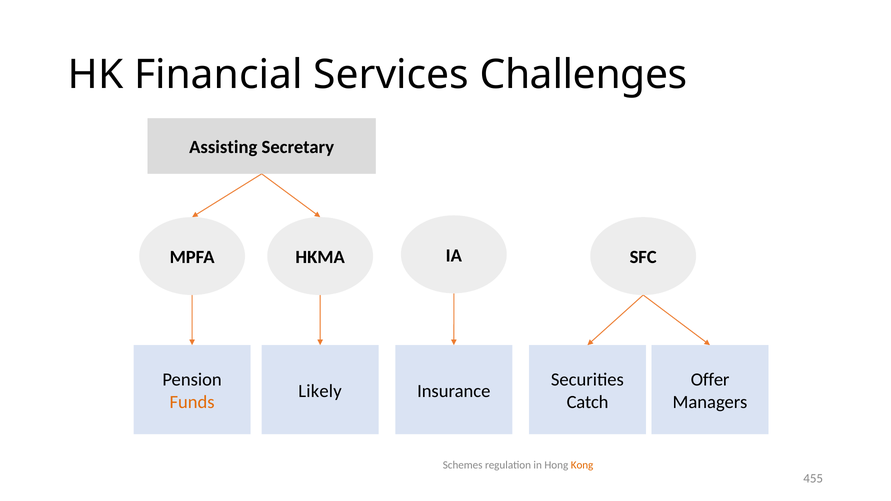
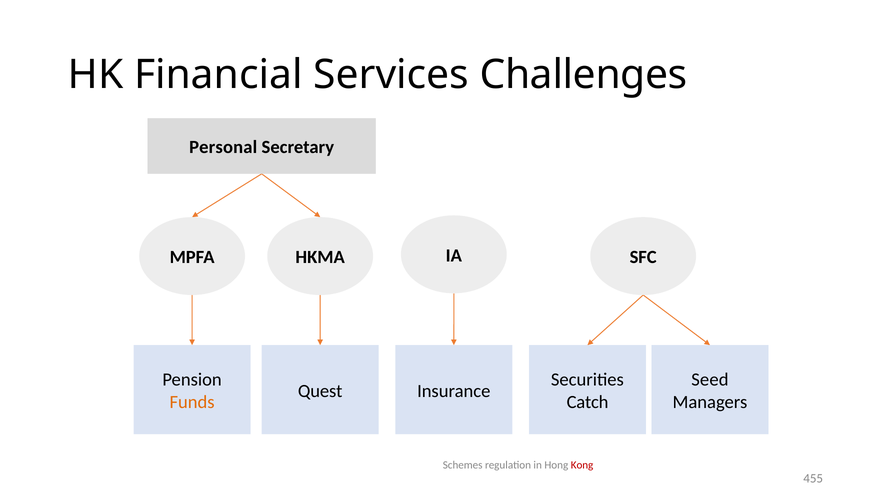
Assisting: Assisting -> Personal
Offer: Offer -> Seed
Likely: Likely -> Quest
Kong colour: orange -> red
